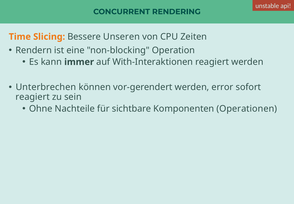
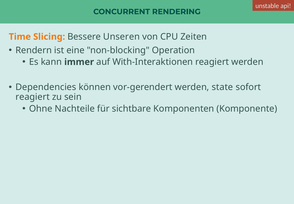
Unterbrechen: Unterbrechen -> Dependencies
error: error -> state
Operationen: Operationen -> Komponente
